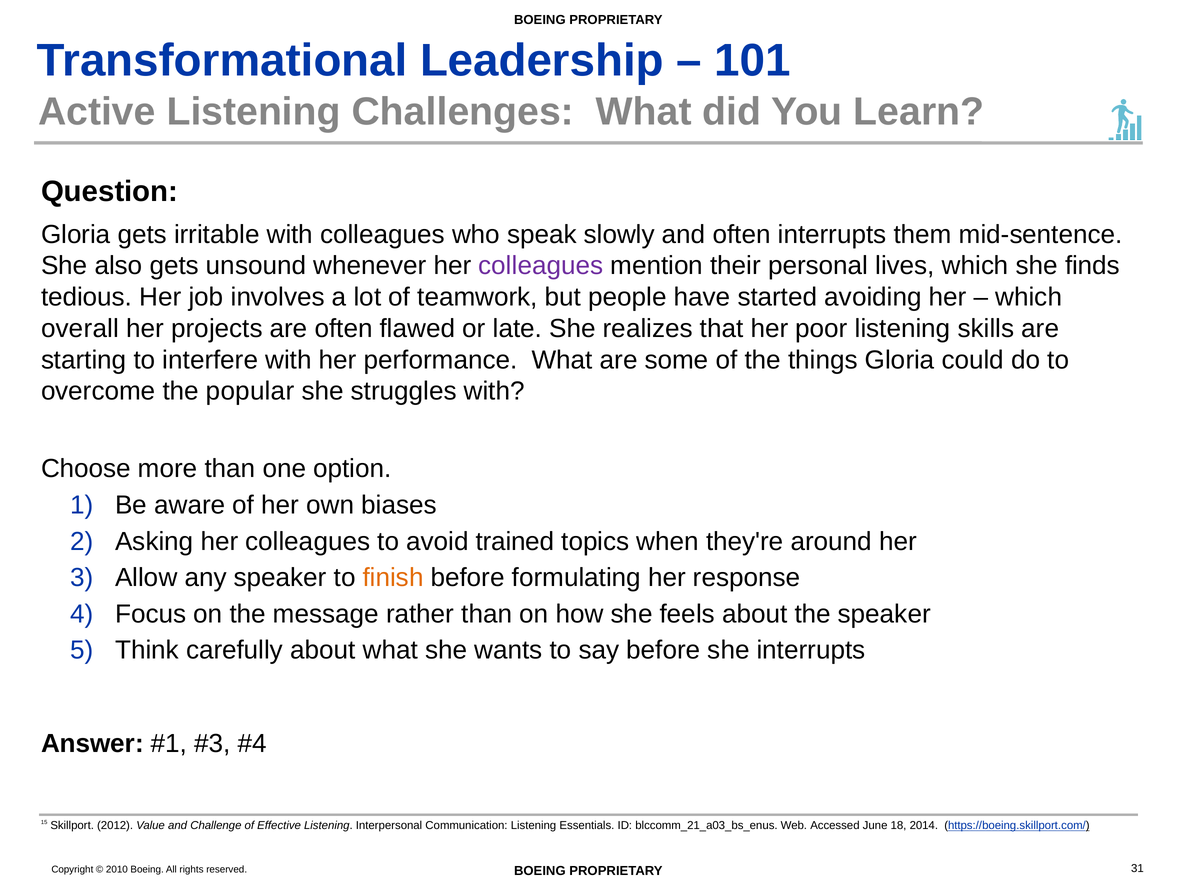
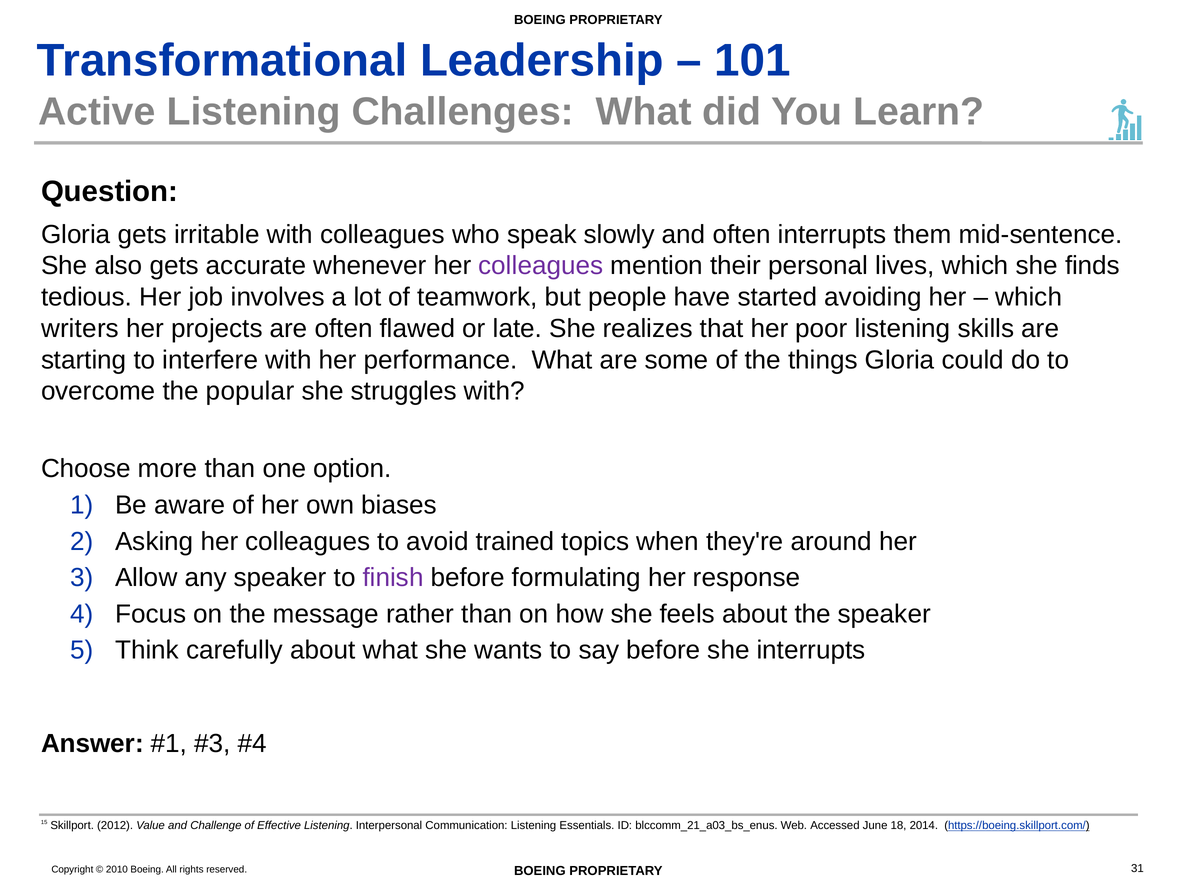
unsound: unsound -> accurate
overall: overall -> writers
finish colour: orange -> purple
